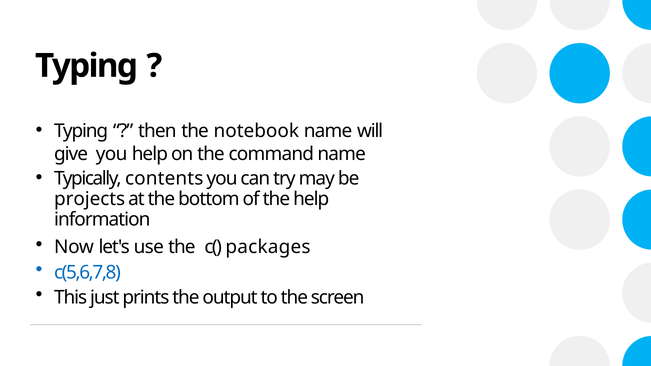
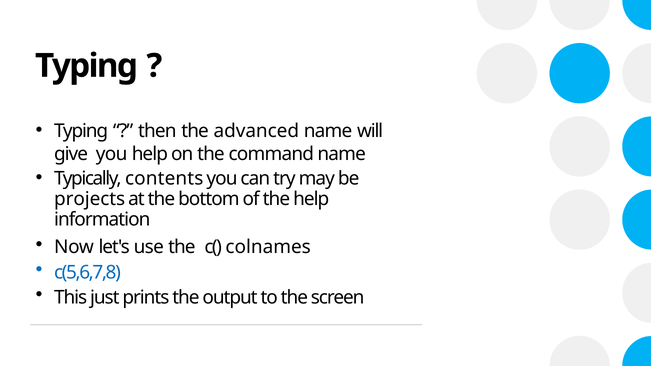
notebook: notebook -> advanced
packages: packages -> colnames
